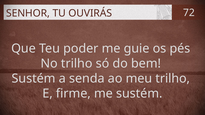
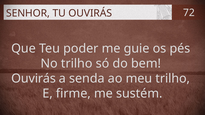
Sustém at (34, 79): Sustém -> Ouvirás
